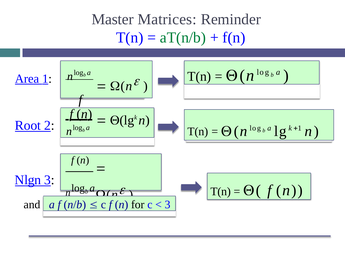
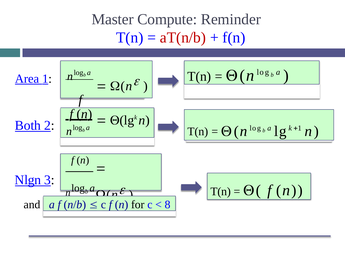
Matrices: Matrices -> Compute
aT(n/b colour: green -> red
Root: Root -> Both
3 at (168, 204): 3 -> 8
